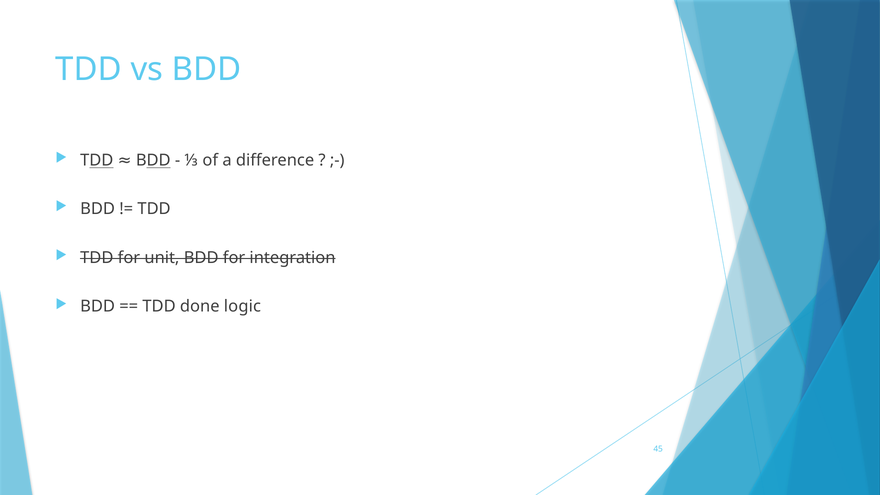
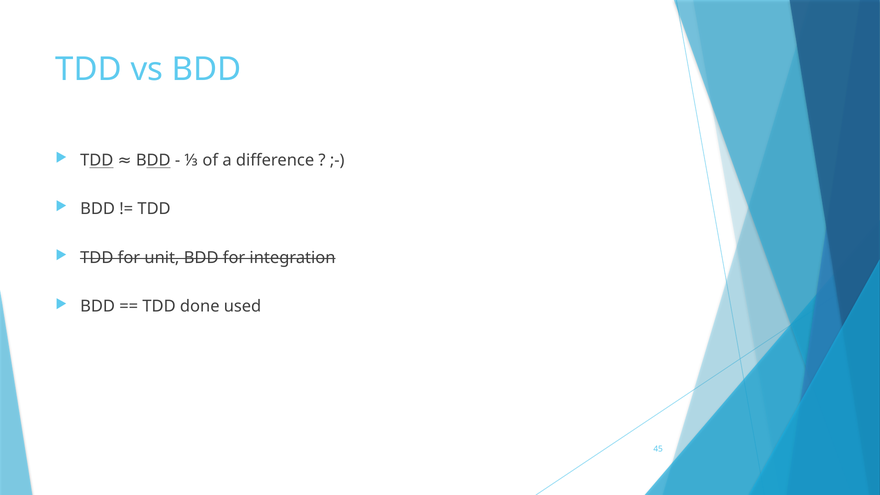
logic: logic -> used
